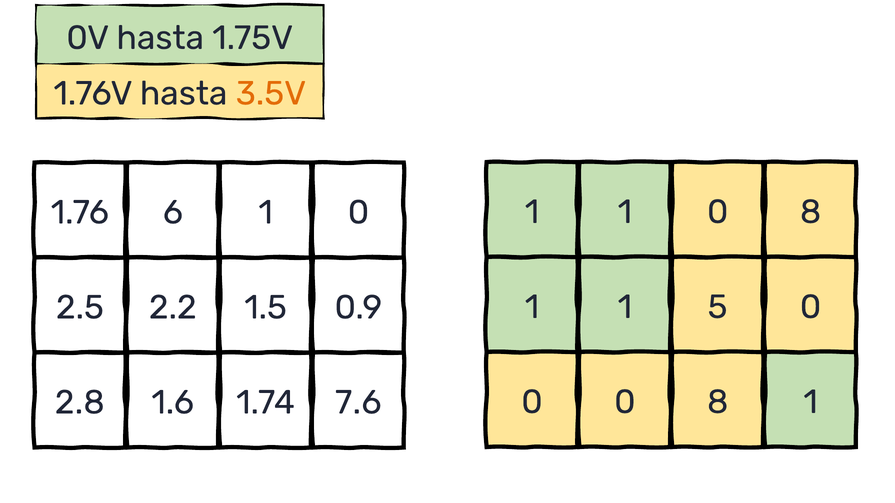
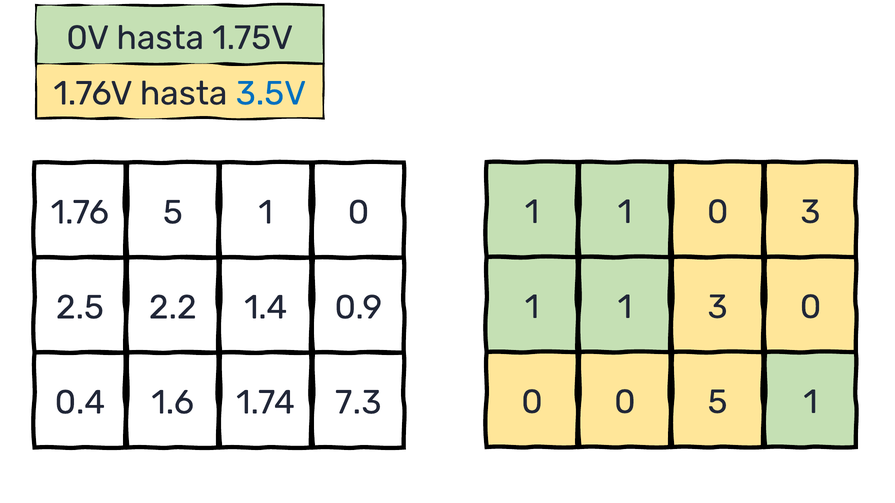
3.5V colour: orange -> blue
1 0 8: 8 -> 3
1.76 6: 6 -> 5
1 5: 5 -> 3
1.5: 1.5 -> 1.4
0 0 8: 8 -> 5
2.8: 2.8 -> 0.4
7.6: 7.6 -> 7.3
